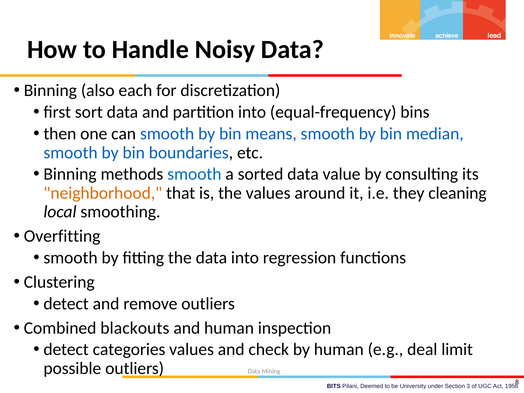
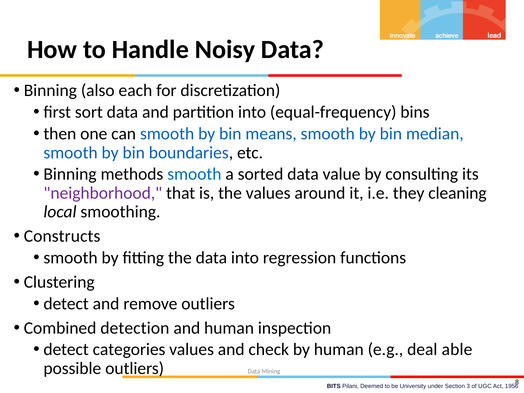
neighborhood colour: orange -> purple
Overfitting: Overfitting -> Constructs
blackouts: blackouts -> detection
limit: limit -> able
